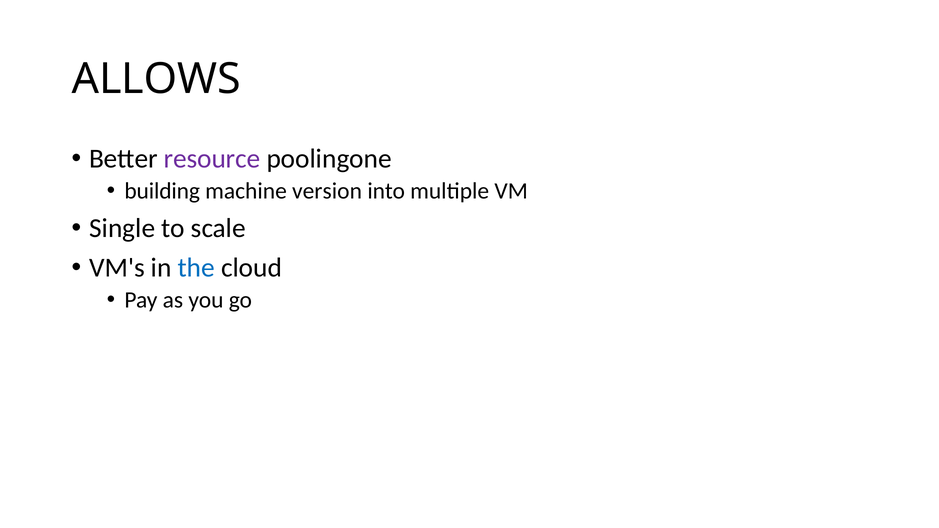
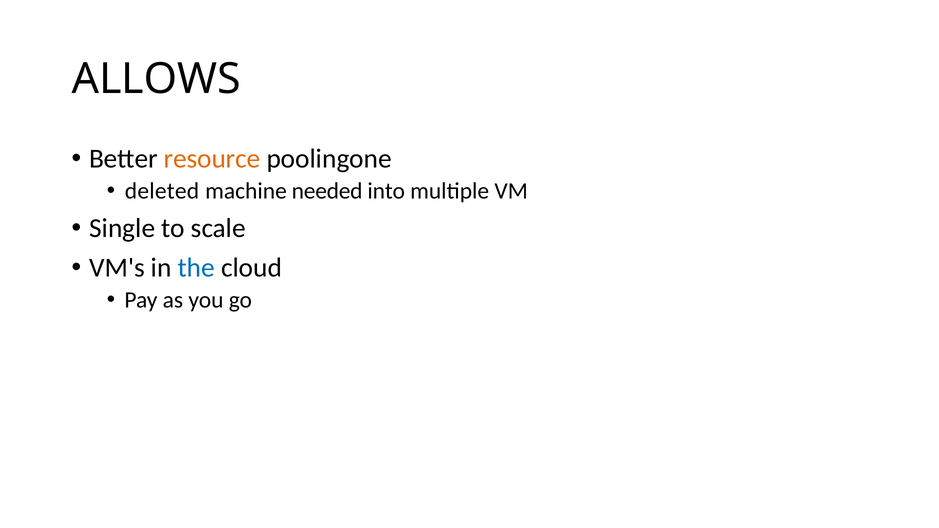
resource colour: purple -> orange
building: building -> deleted
version: version -> needed
